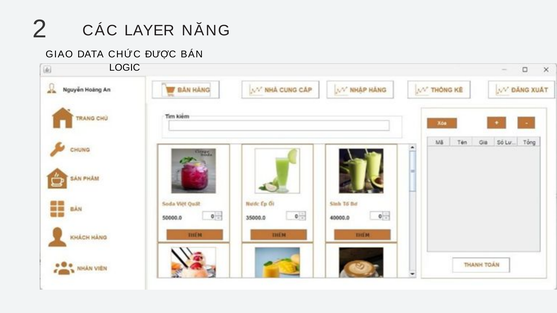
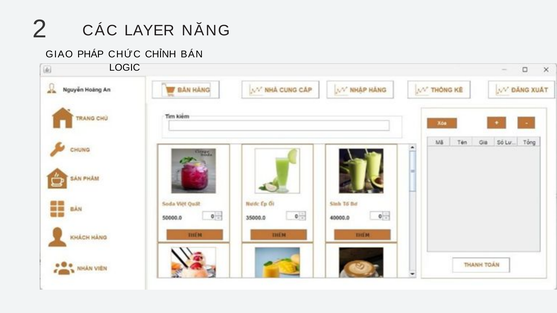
DATA: DATA -> PHÁP
ĐƯỢC: ĐƯỢC -> CHỈNH
